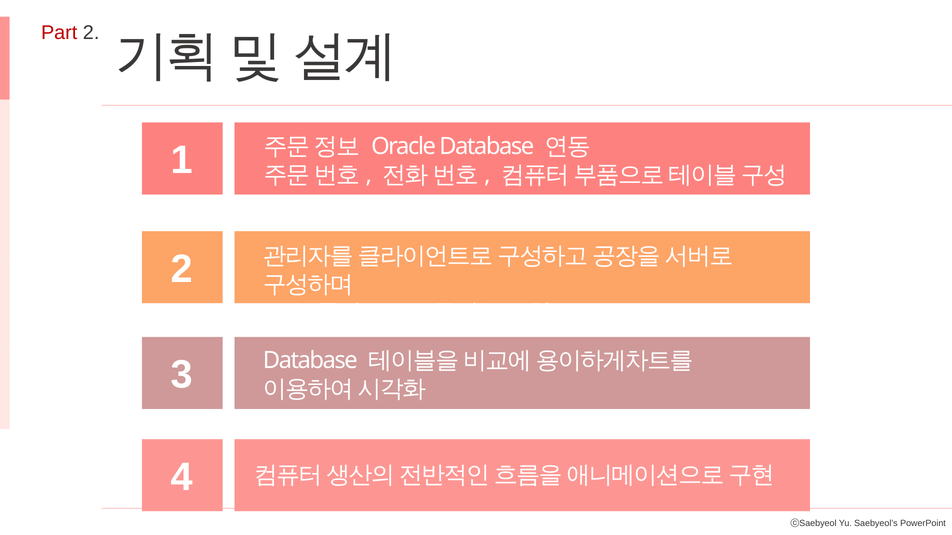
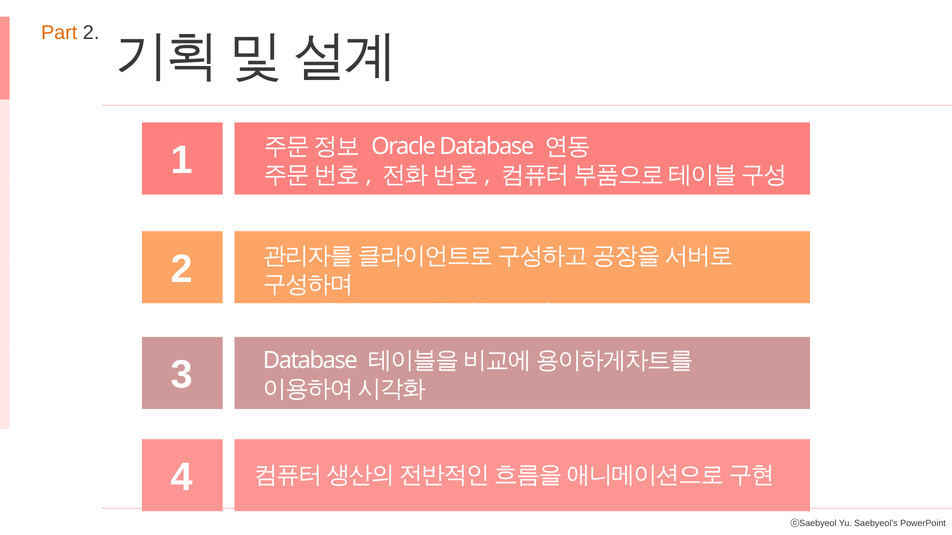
Part colour: red -> orange
